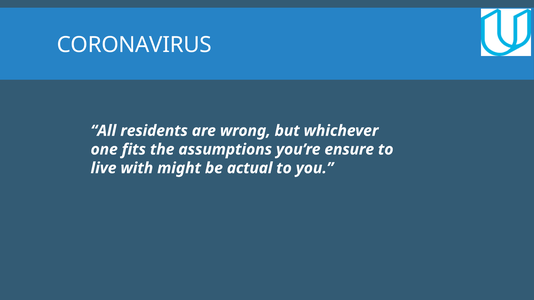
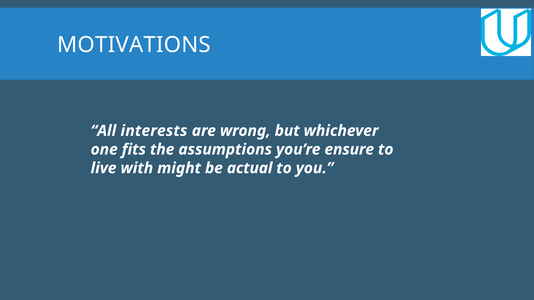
CORONAVIRUS: CORONAVIRUS -> MOTIVATIONS
residents: residents -> interests
